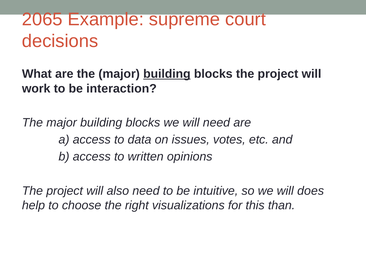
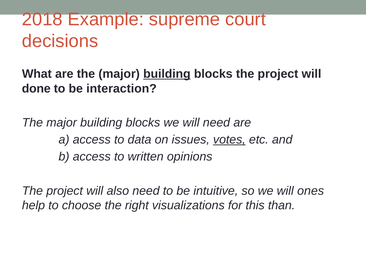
2065: 2065 -> 2018
work: work -> done
votes underline: none -> present
does: does -> ones
